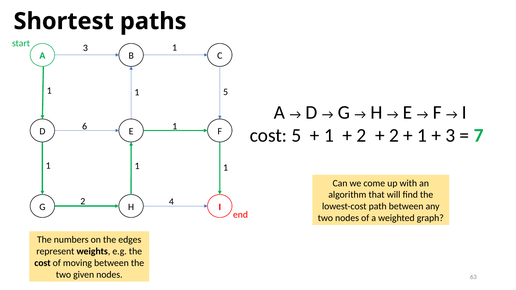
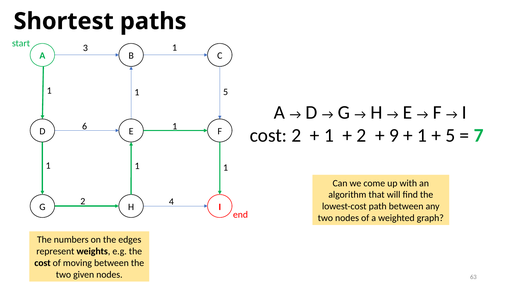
cost 5: 5 -> 2
2 at (394, 136): 2 -> 9
3 at (450, 136): 3 -> 5
